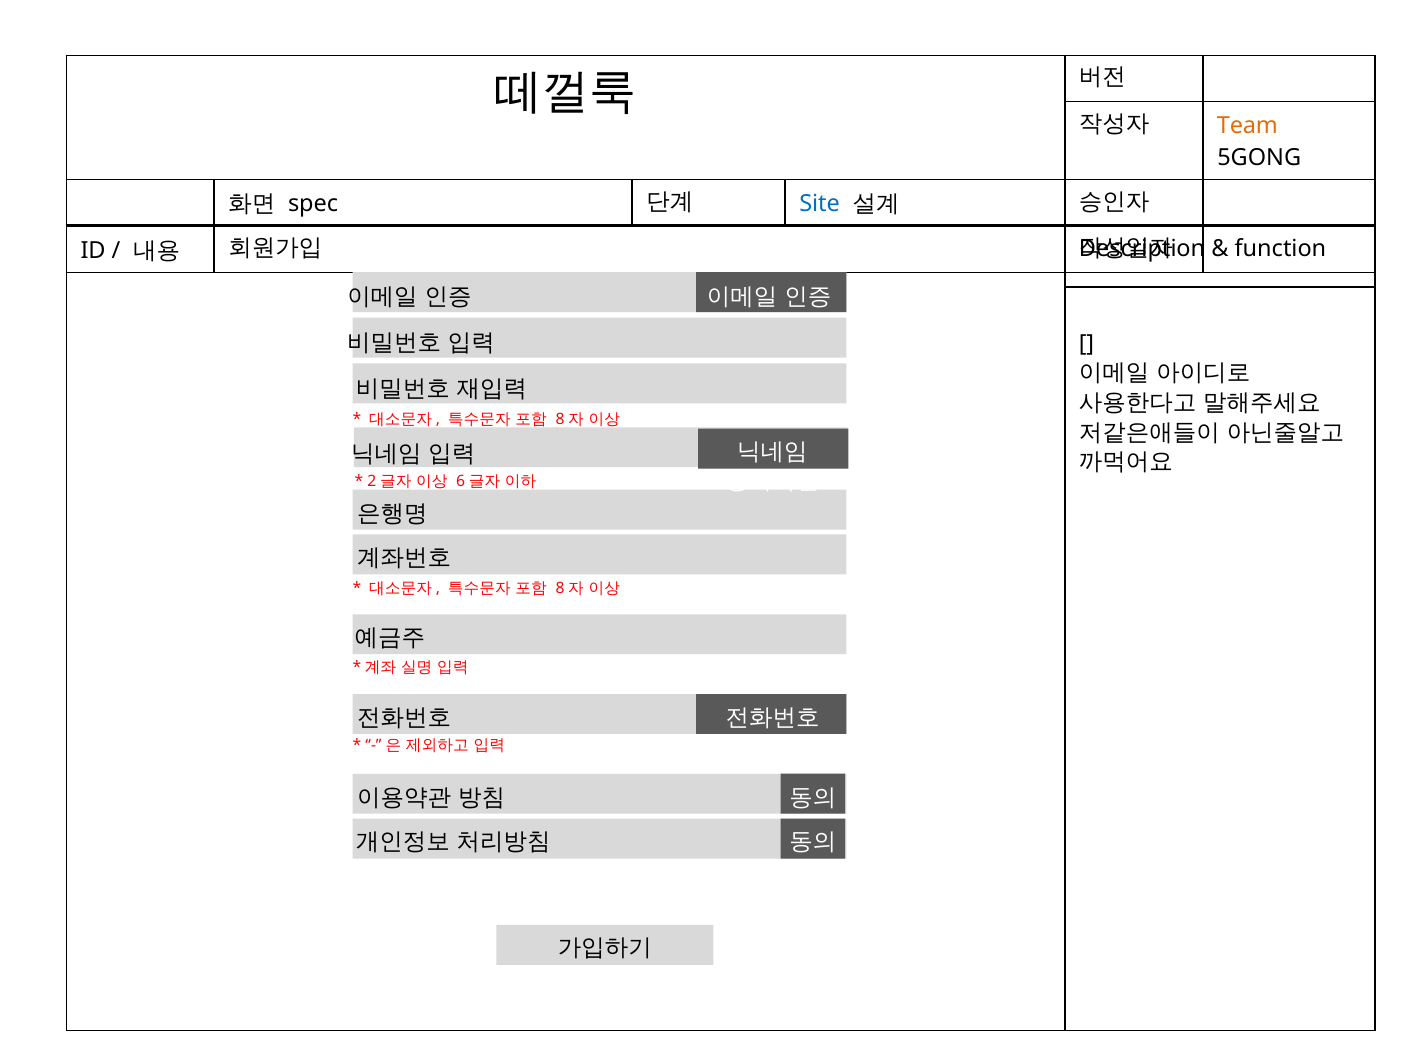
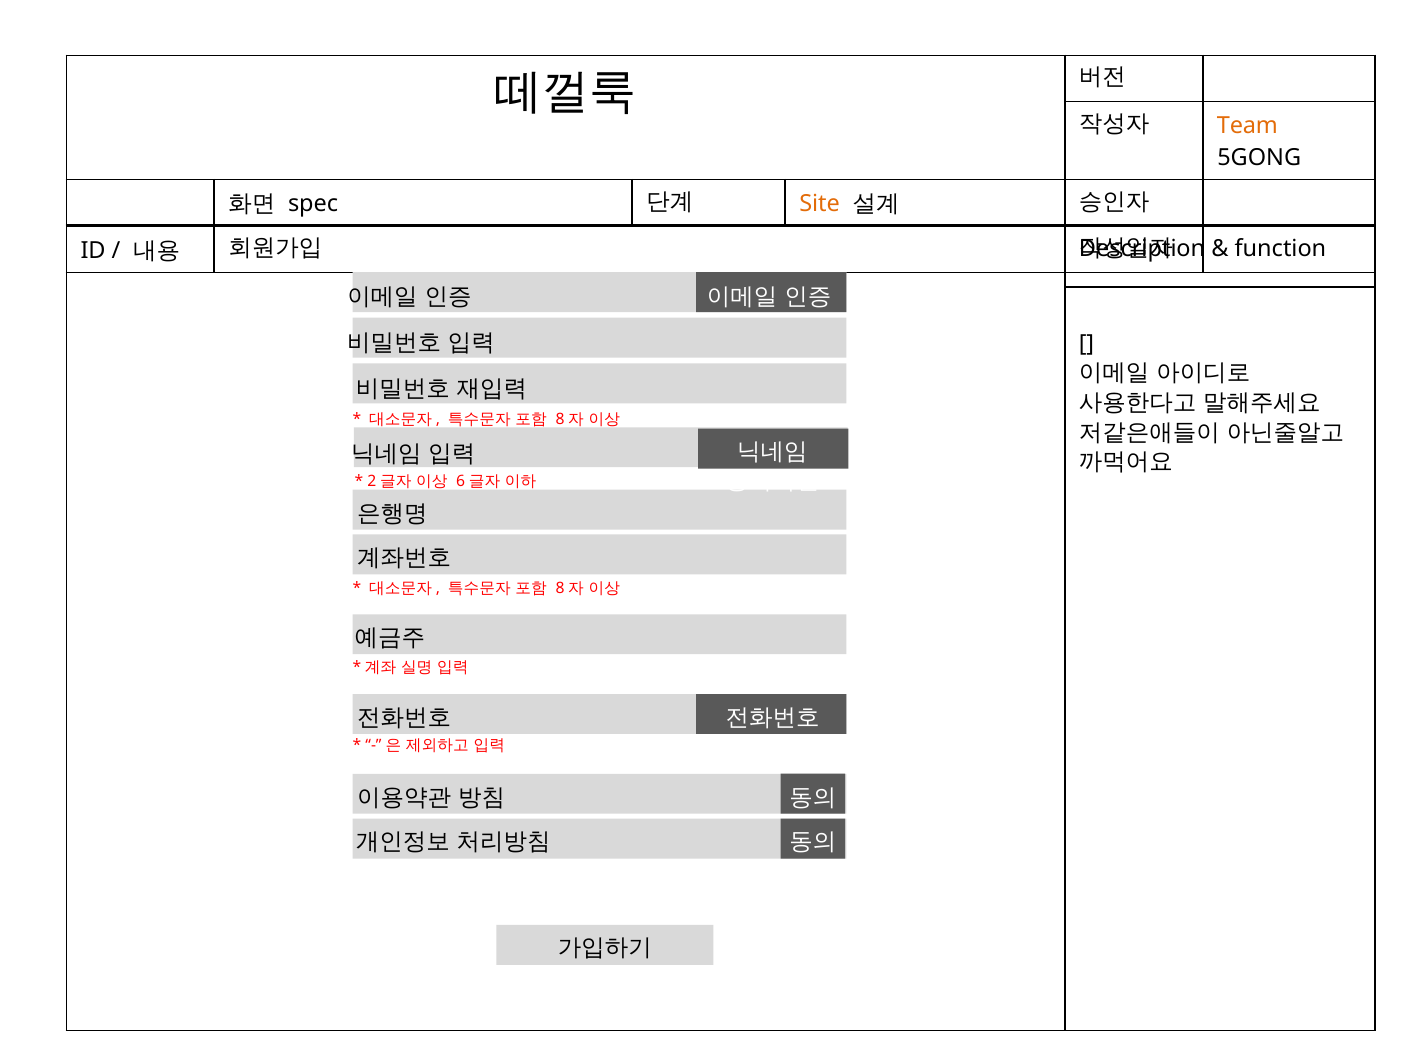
Site colour: blue -> orange
